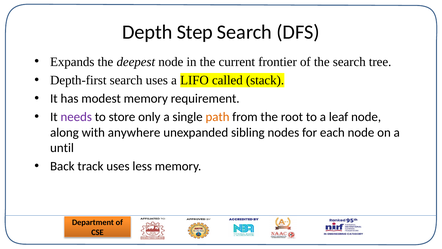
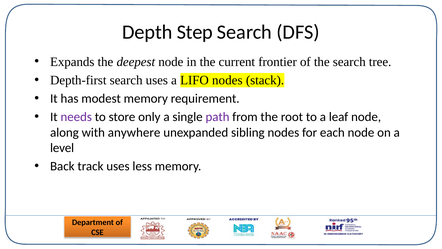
LIFO called: called -> nodes
path colour: orange -> purple
until: until -> level
